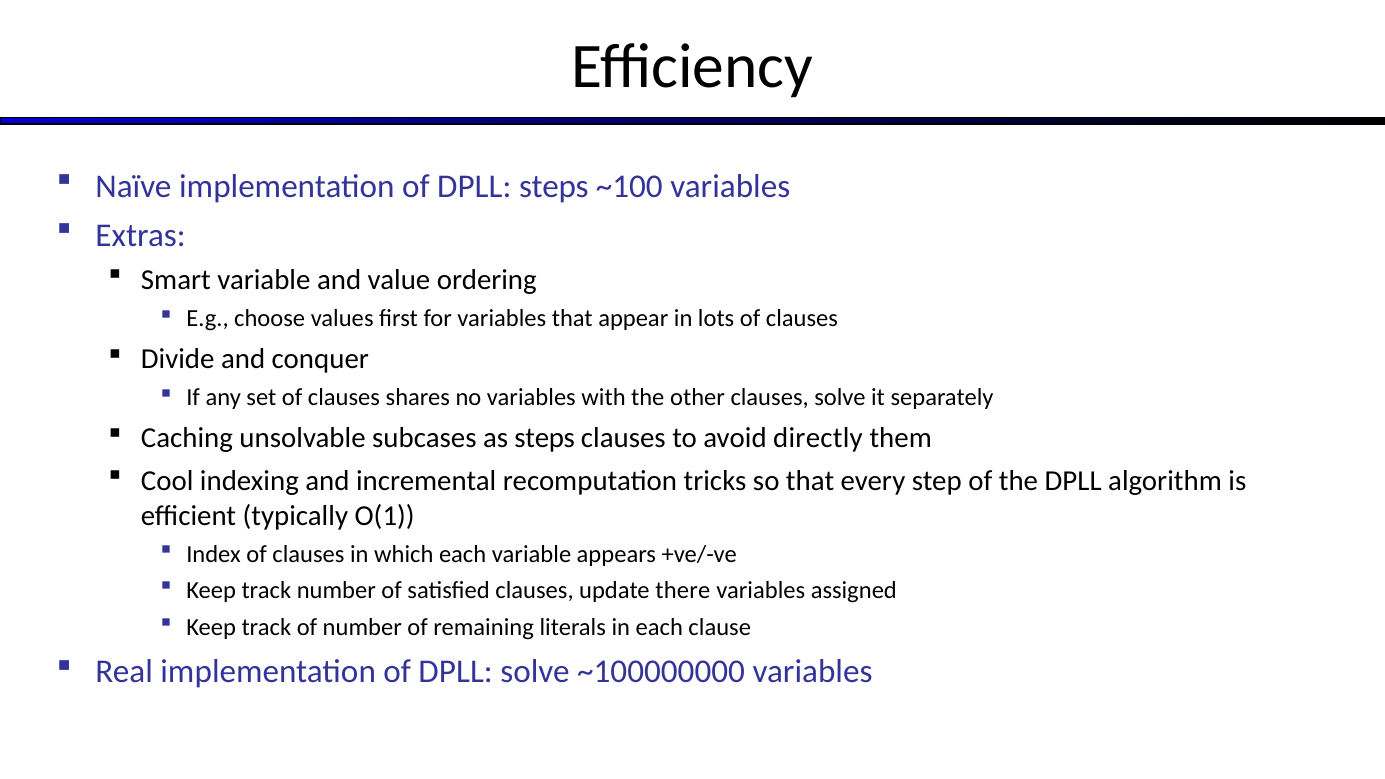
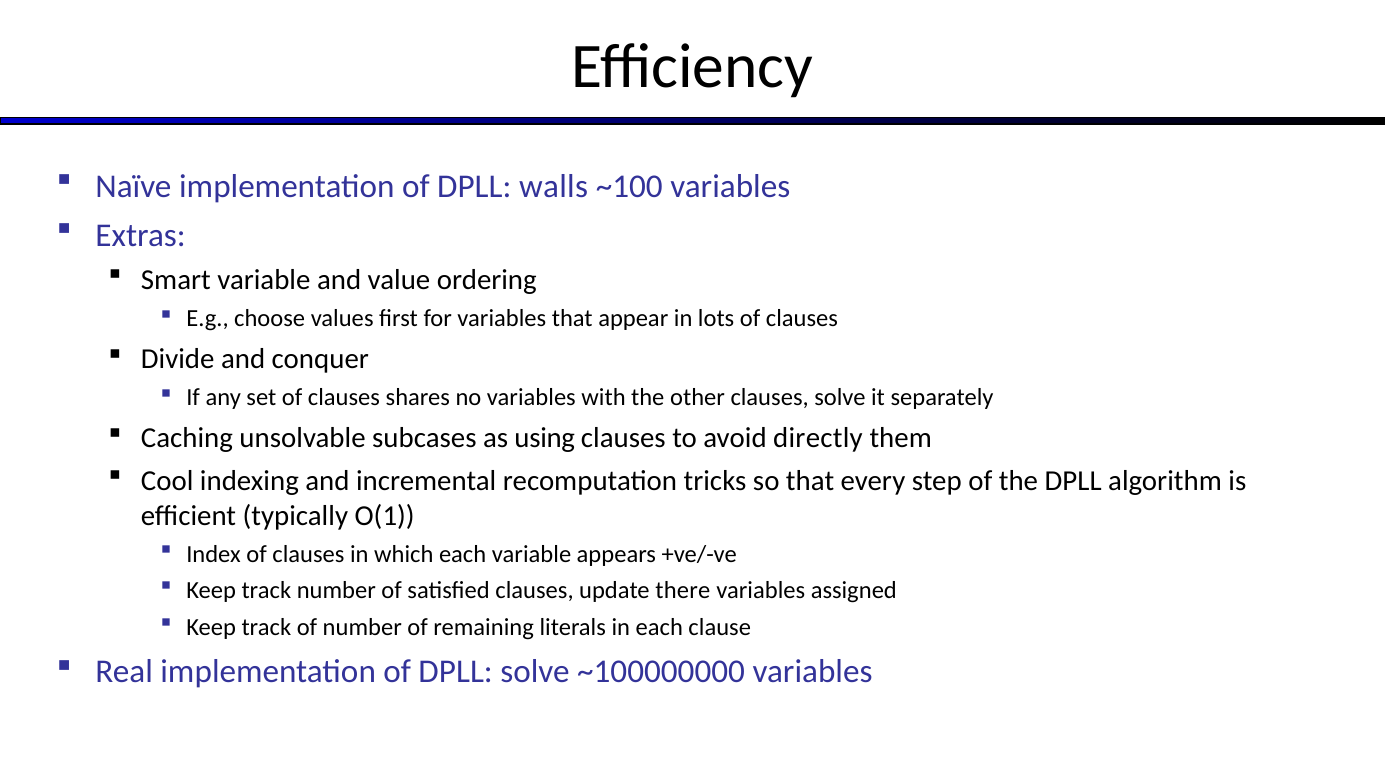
DPLL steps: steps -> walls
as steps: steps -> using
